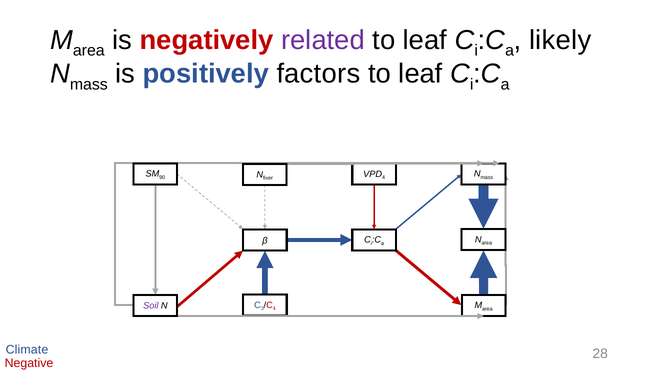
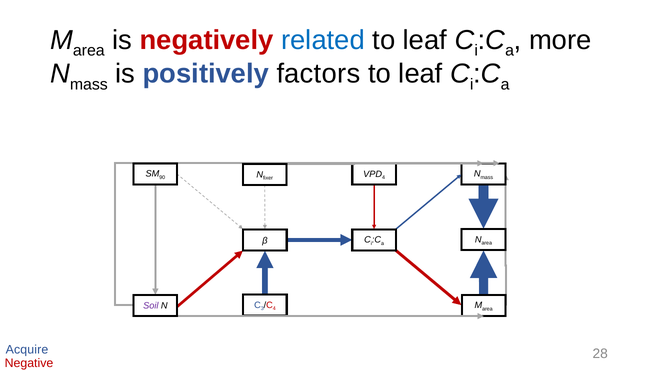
related colour: purple -> blue
likely: likely -> more
Climate: Climate -> Acquire
